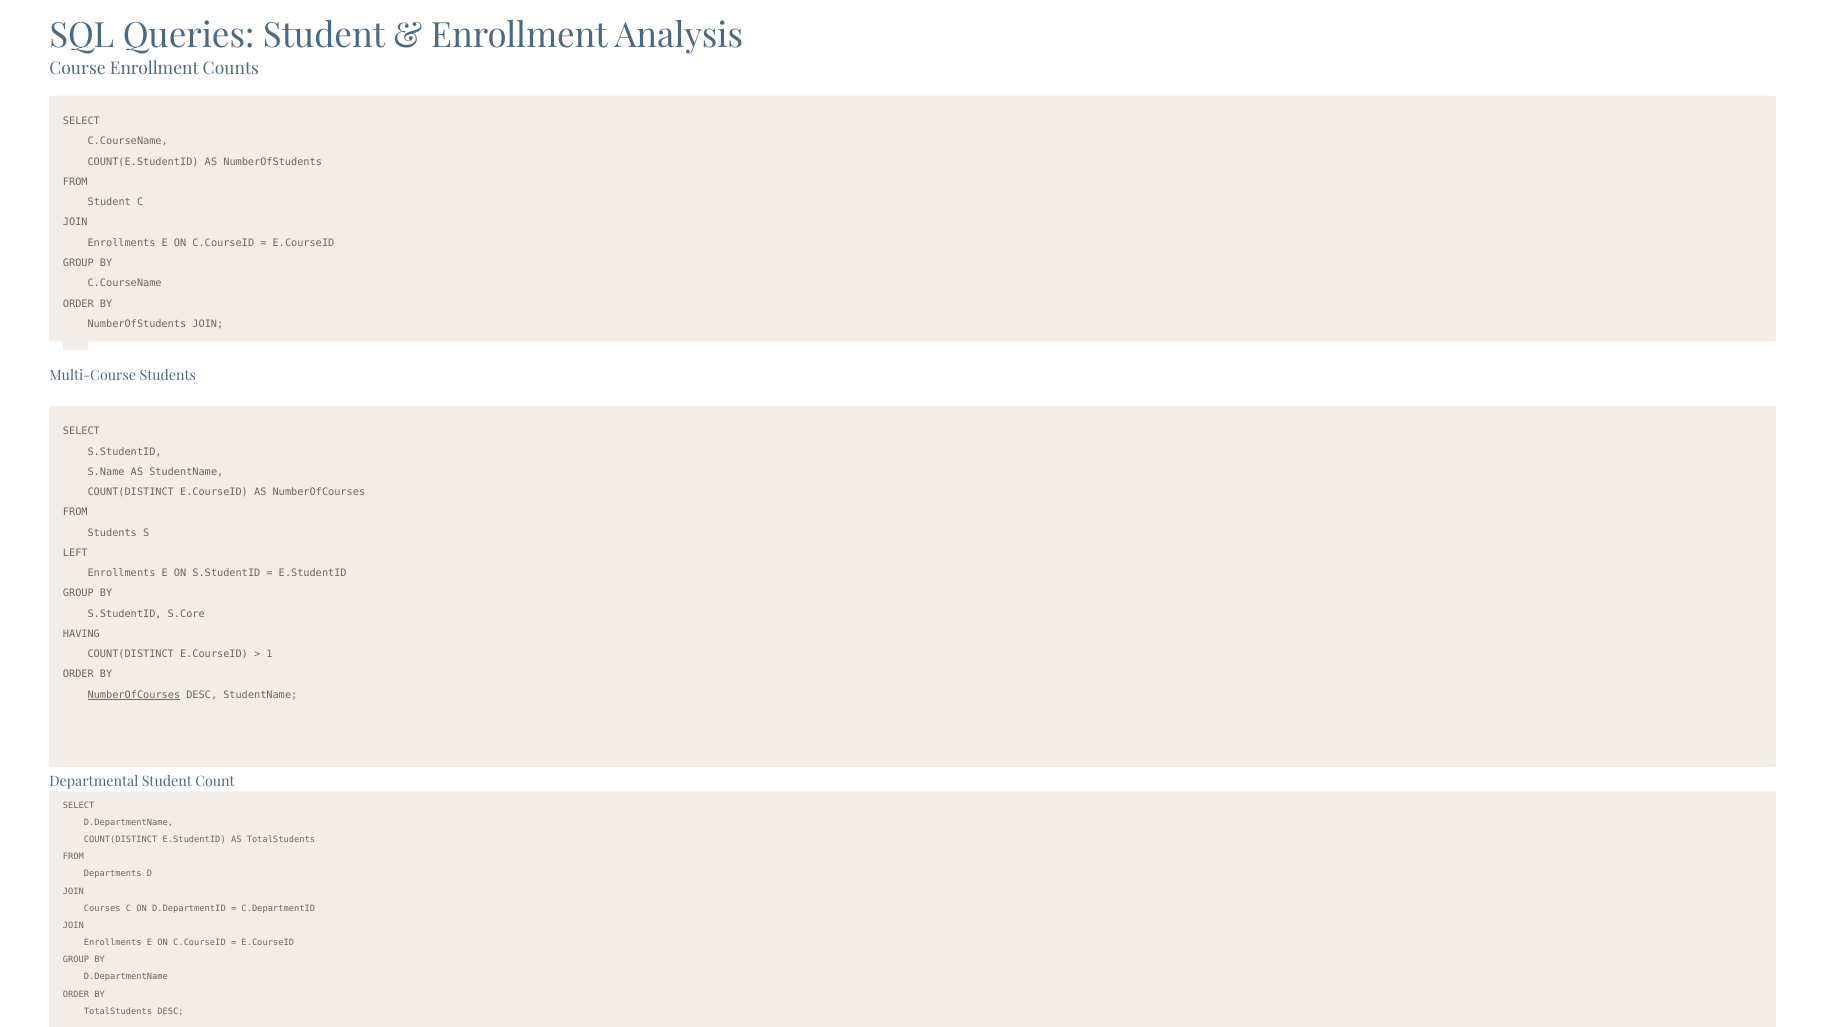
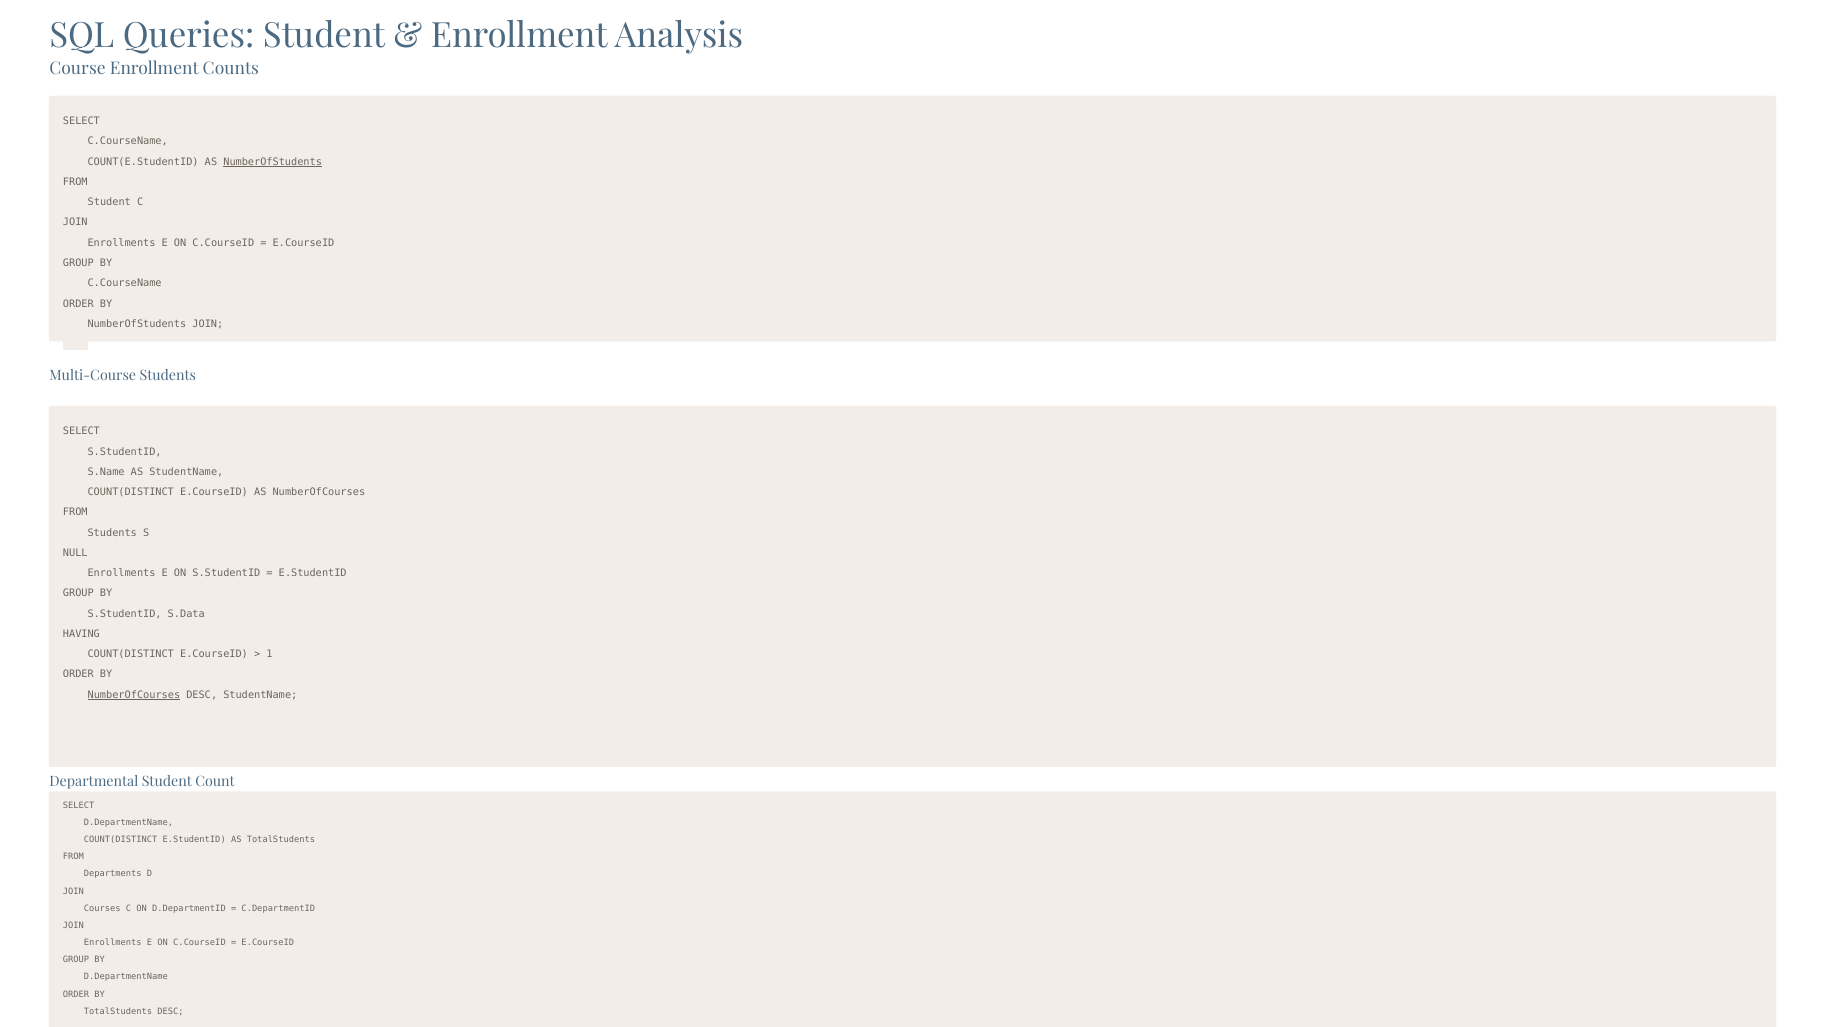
NumberOfStudents at (273, 162) underline: none -> present
LEFT: LEFT -> NULL
S.Core: S.Core -> S.Data
